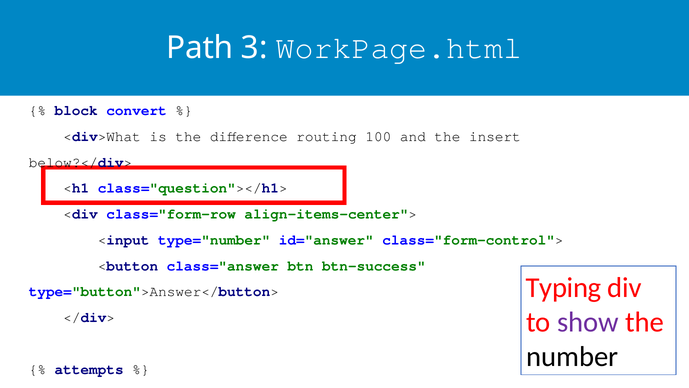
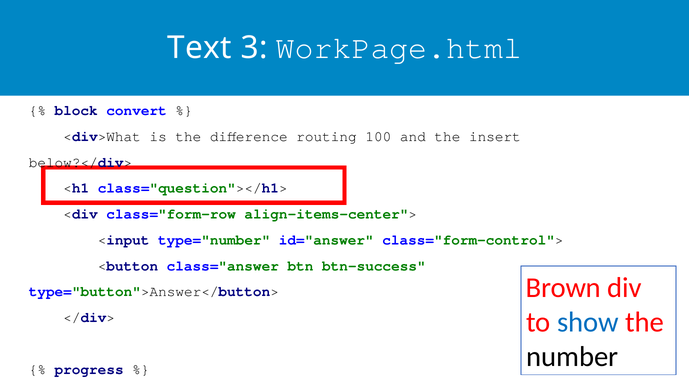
Path: Path -> Text
Typing: Typing -> Brown
show colour: purple -> blue
attempts: attempts -> progress
